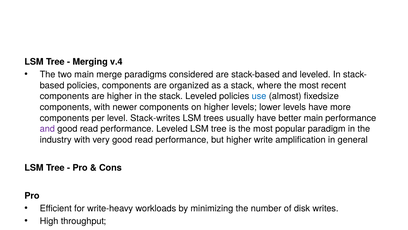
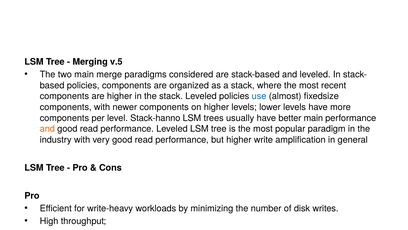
v.4: v.4 -> v.5
Stack-writes: Stack-writes -> Stack-hanno
and at (47, 129) colour: purple -> orange
